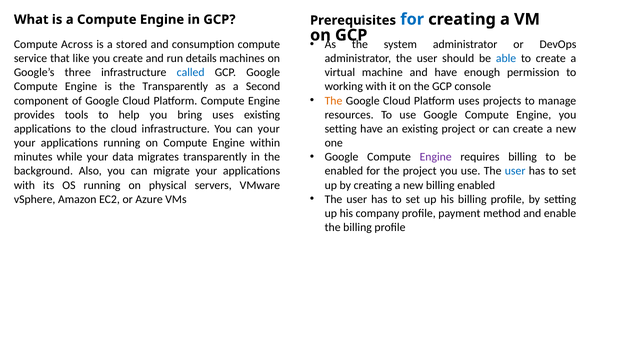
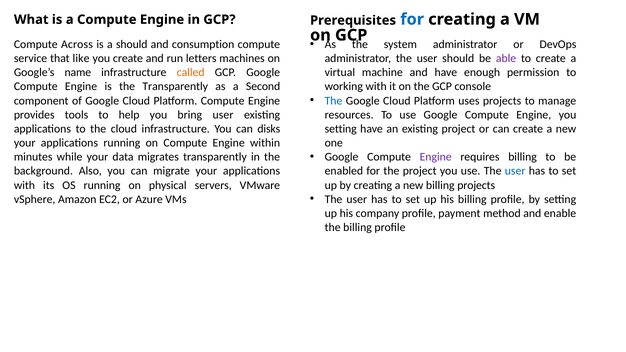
a stored: stored -> should
details: details -> letters
able colour: blue -> purple
three: three -> name
called colour: blue -> orange
The at (334, 101) colour: orange -> blue
bring uses: uses -> user
can your: your -> disks
billing enabled: enabled -> projects
